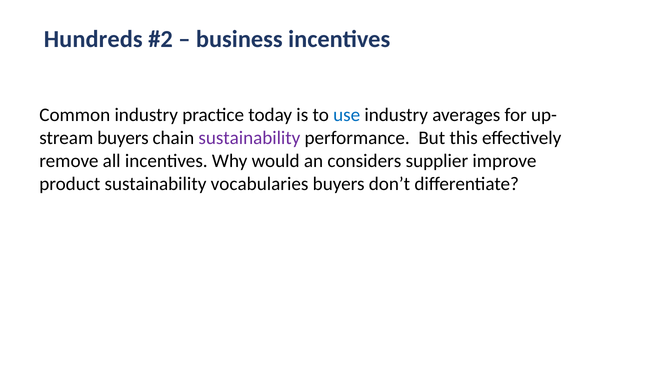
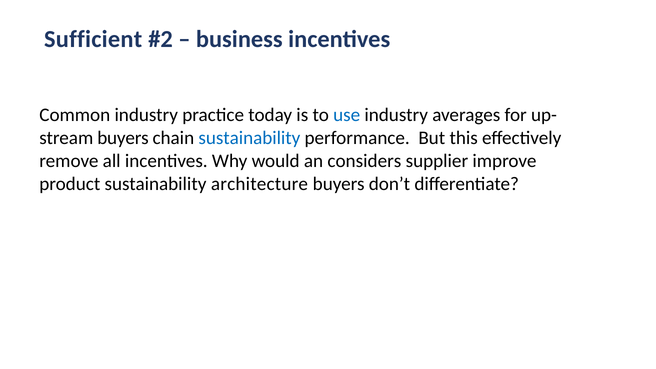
Hundreds: Hundreds -> Sufficient
sustainability at (249, 138) colour: purple -> blue
vocabularies: vocabularies -> architecture
